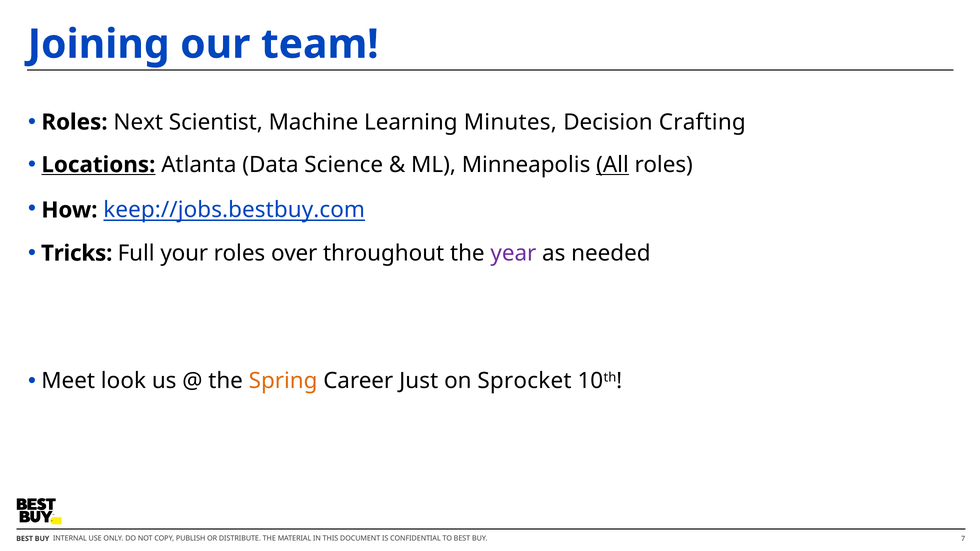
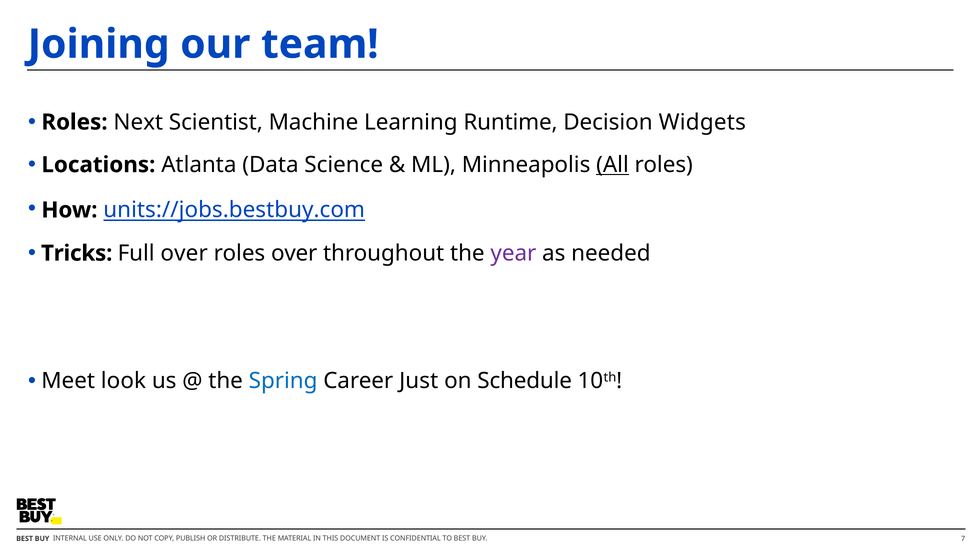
Minutes: Minutes -> Runtime
Crafting: Crafting -> Widgets
Locations underline: present -> none
keep://jobs.bestbuy.com: keep://jobs.bestbuy.com -> units://jobs.bestbuy.com
Full your: your -> over
Spring colour: orange -> blue
Sprocket: Sprocket -> Schedule
